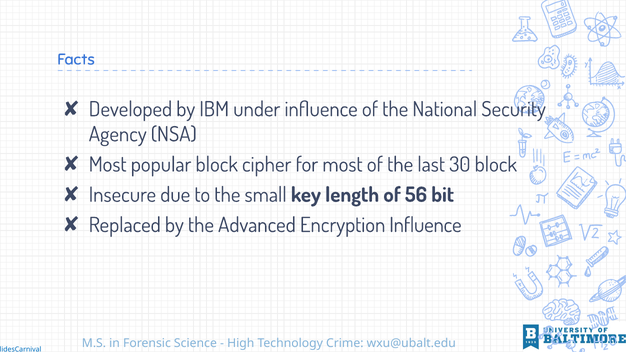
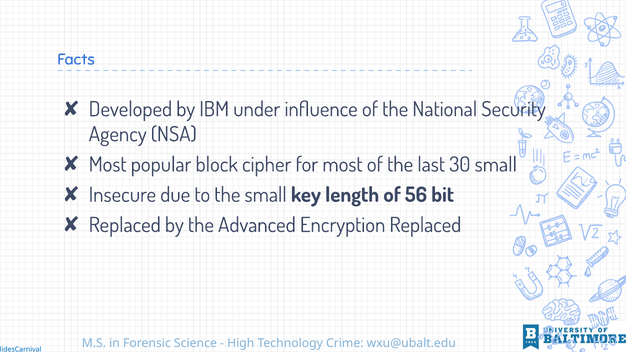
30 block: block -> small
Encryption Influence: Influence -> Replaced
